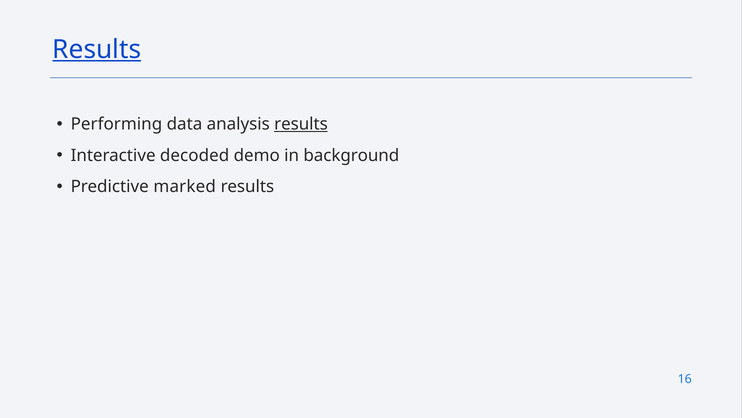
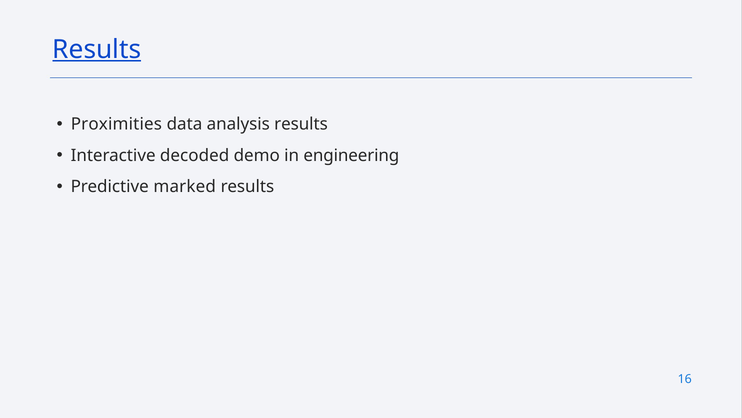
Performing: Performing -> Proximities
results at (301, 124) underline: present -> none
background: background -> engineering
